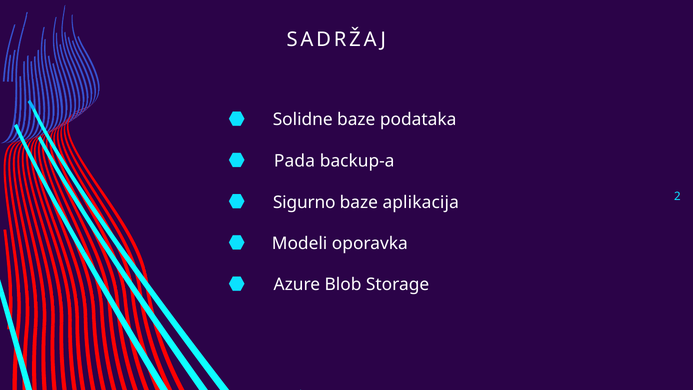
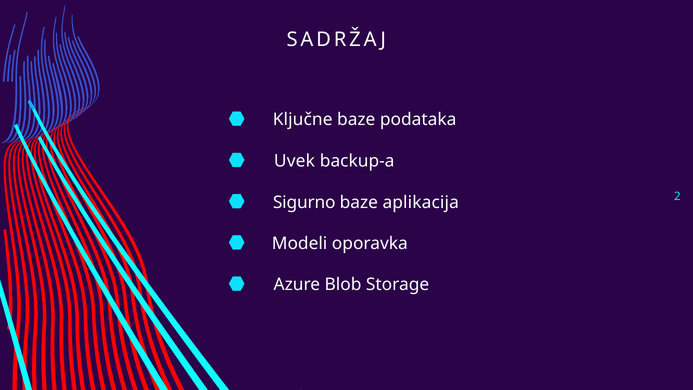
Solidne: Solidne -> Ključne
Pada: Pada -> Uvek
